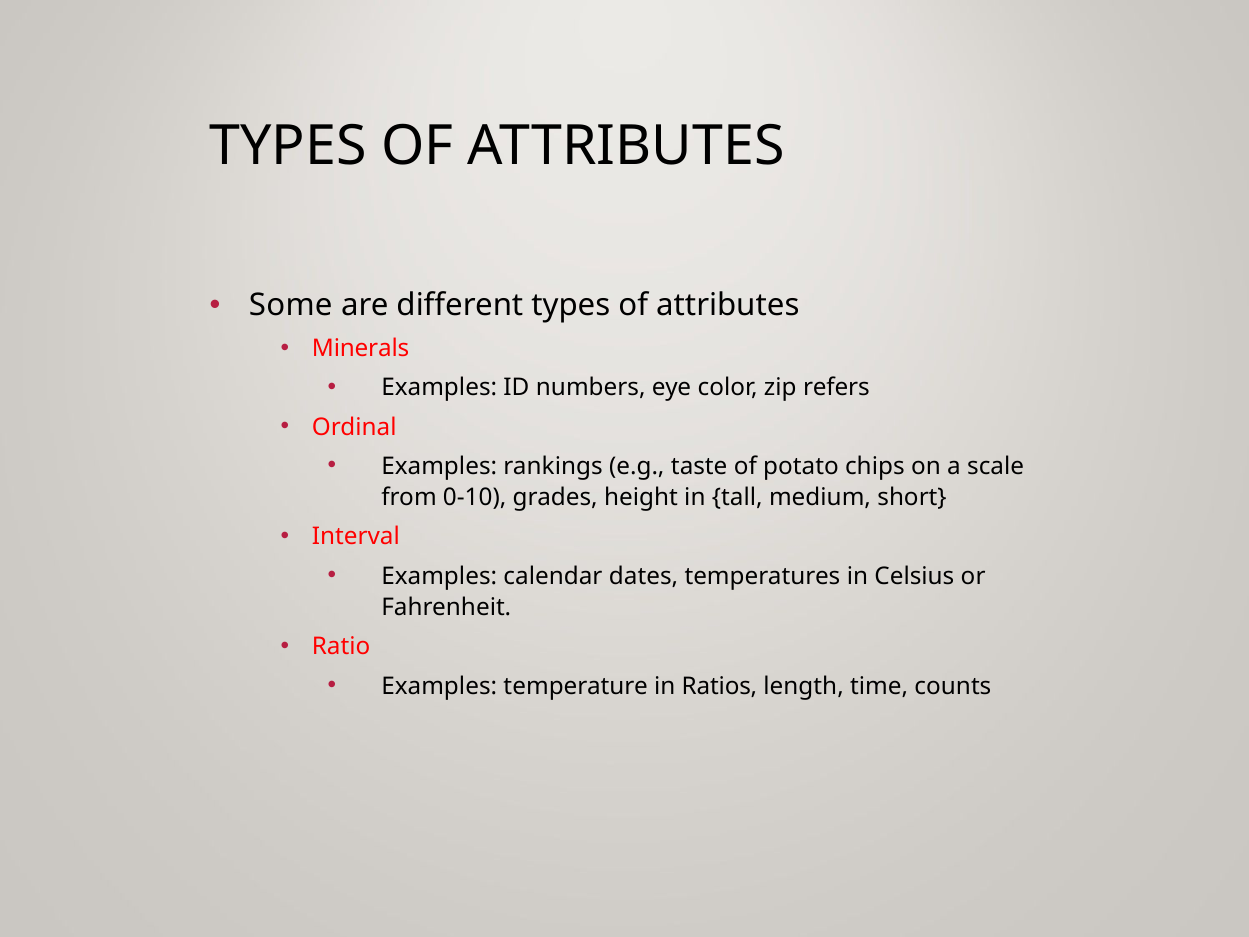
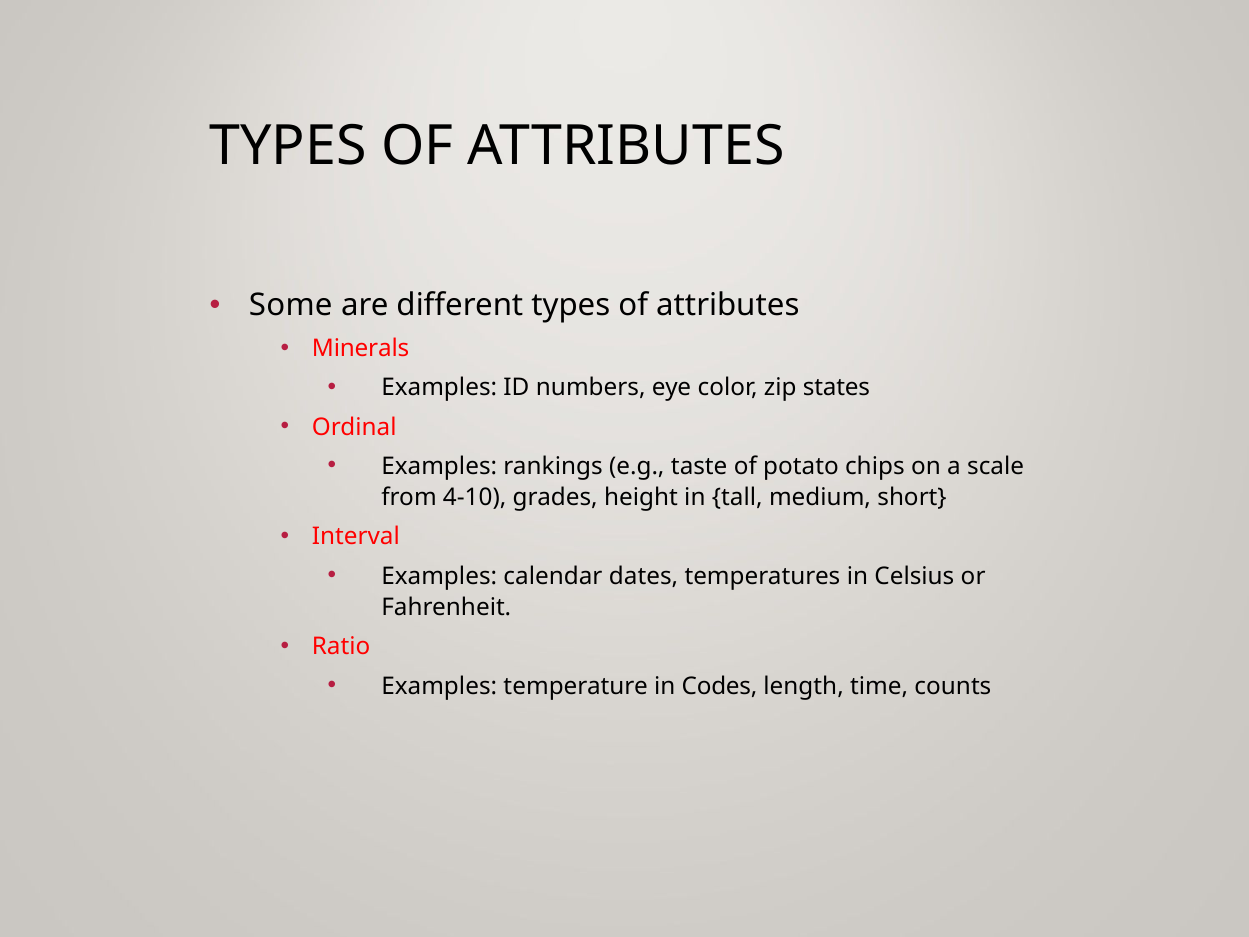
refers: refers -> states
0-10: 0-10 -> 4-10
Ratios: Ratios -> Codes
